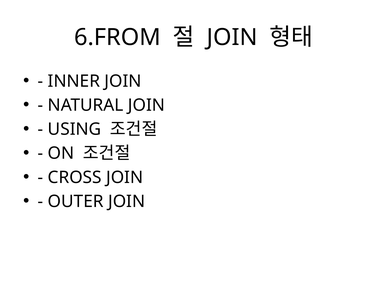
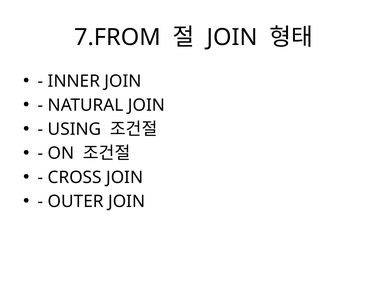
6.FROM: 6.FROM -> 7.FROM
